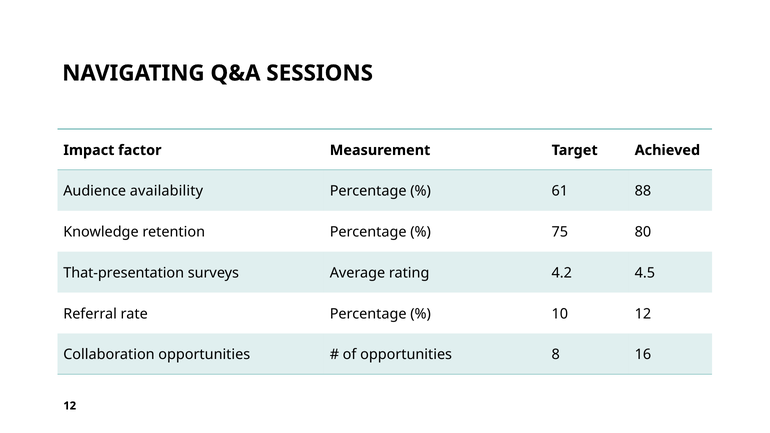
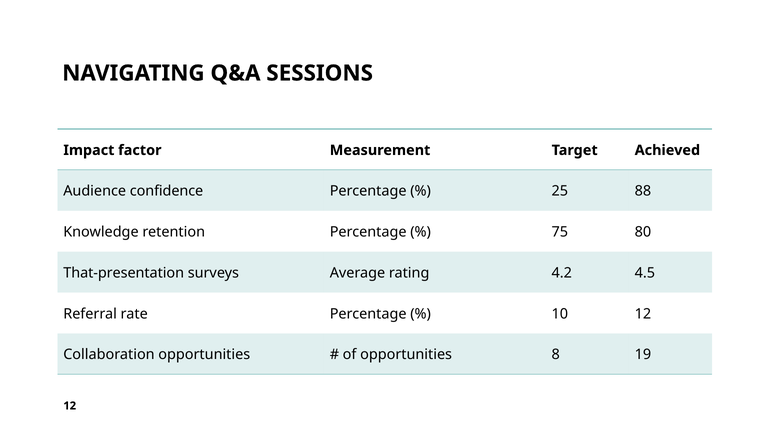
availability: availability -> confidence
61: 61 -> 25
16: 16 -> 19
